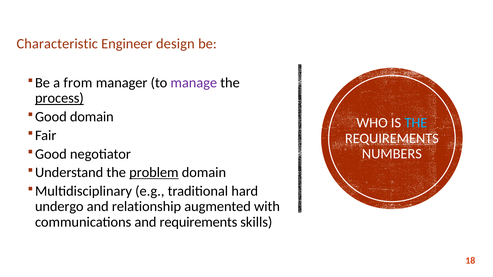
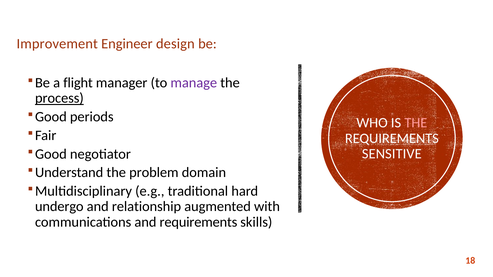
Characteristic: Characteristic -> Improvement
from: from -> flight
domain at (92, 117): domain -> periods
THE at (416, 123) colour: light blue -> pink
NUMBERS: NUMBERS -> SENSITIVE
problem underline: present -> none
